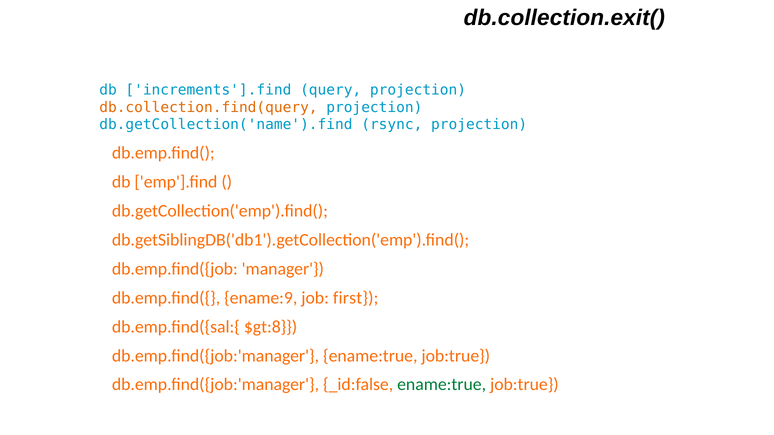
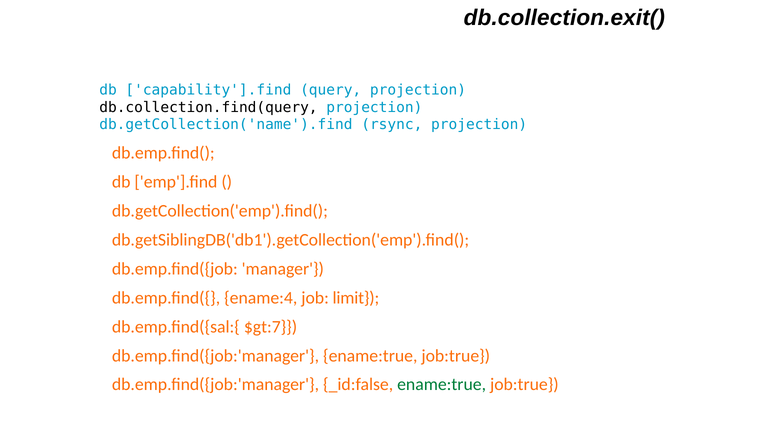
increments'].find: increments'].find -> capability'].find
db.collection.find(query colour: orange -> black
ename:9: ename:9 -> ename:4
first: first -> limit
$gt:8: $gt:8 -> $gt:7
